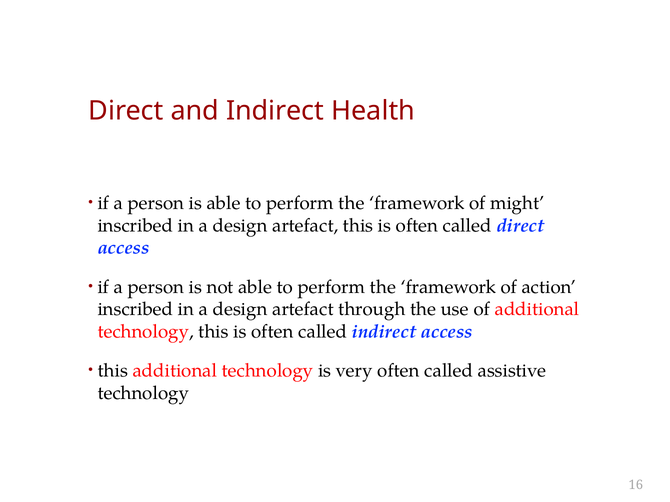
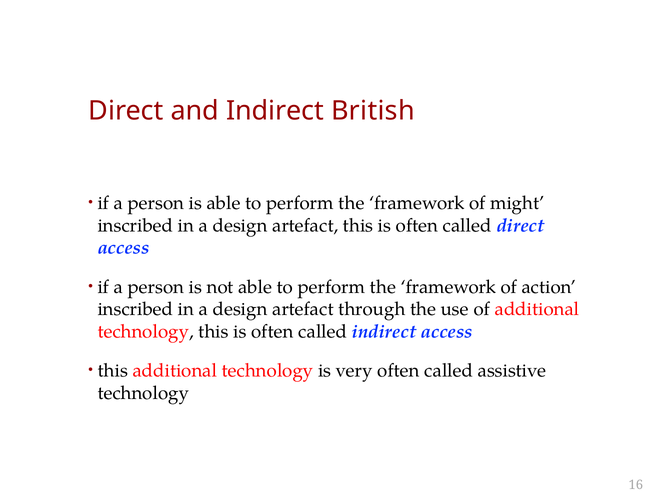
Health: Health -> British
